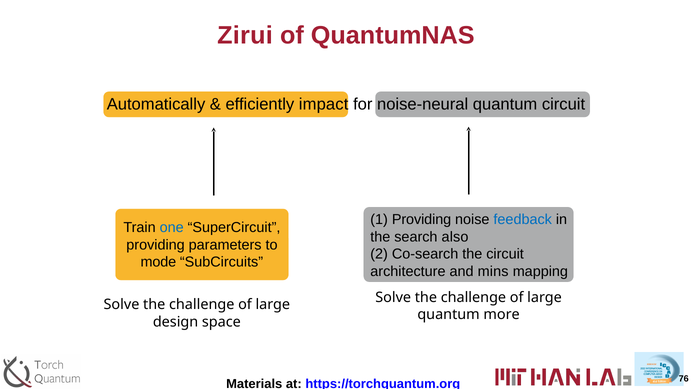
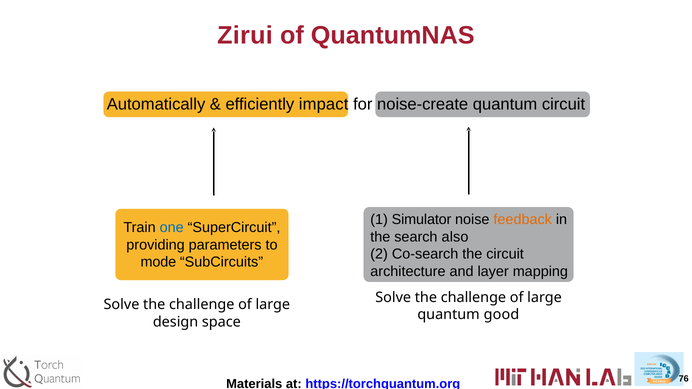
noise-neural: noise-neural -> noise-create
1 Providing: Providing -> Simulator
feedback colour: blue -> orange
mins: mins -> layer
more: more -> good
